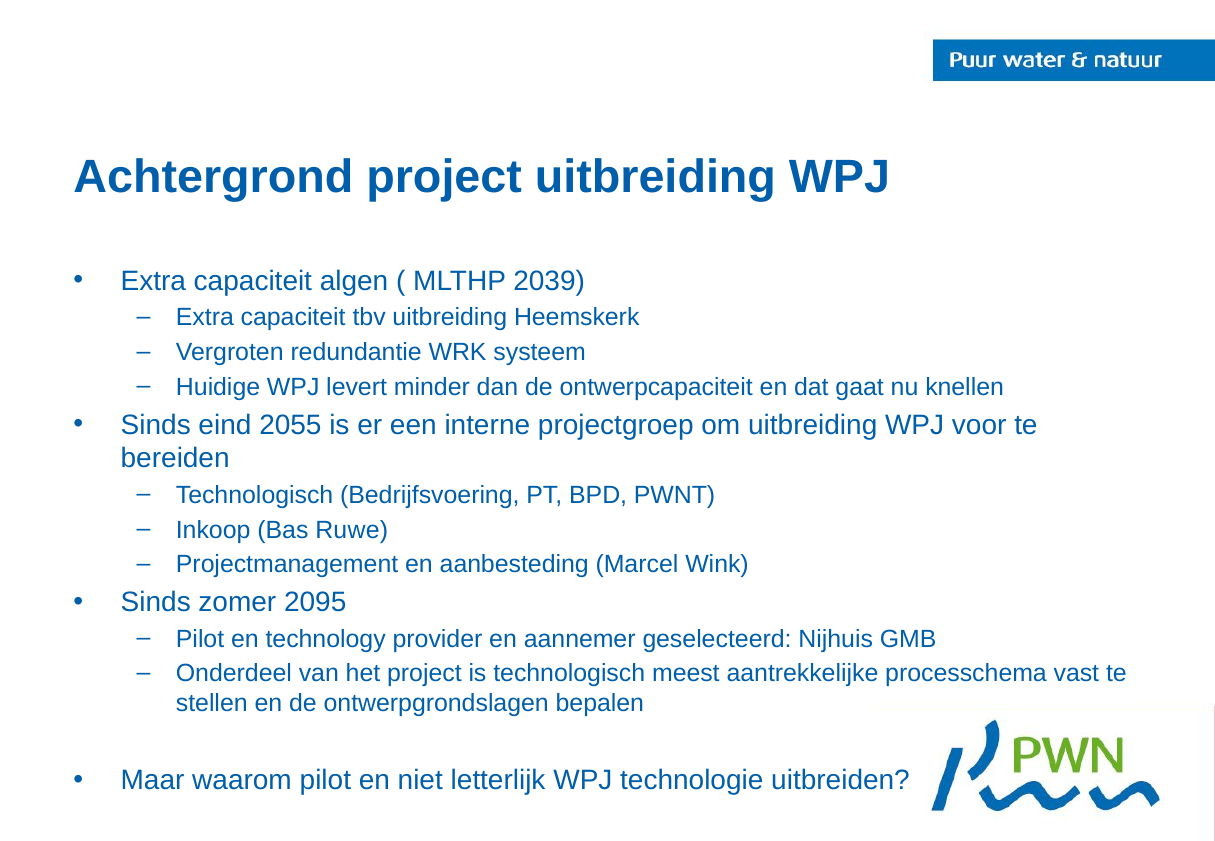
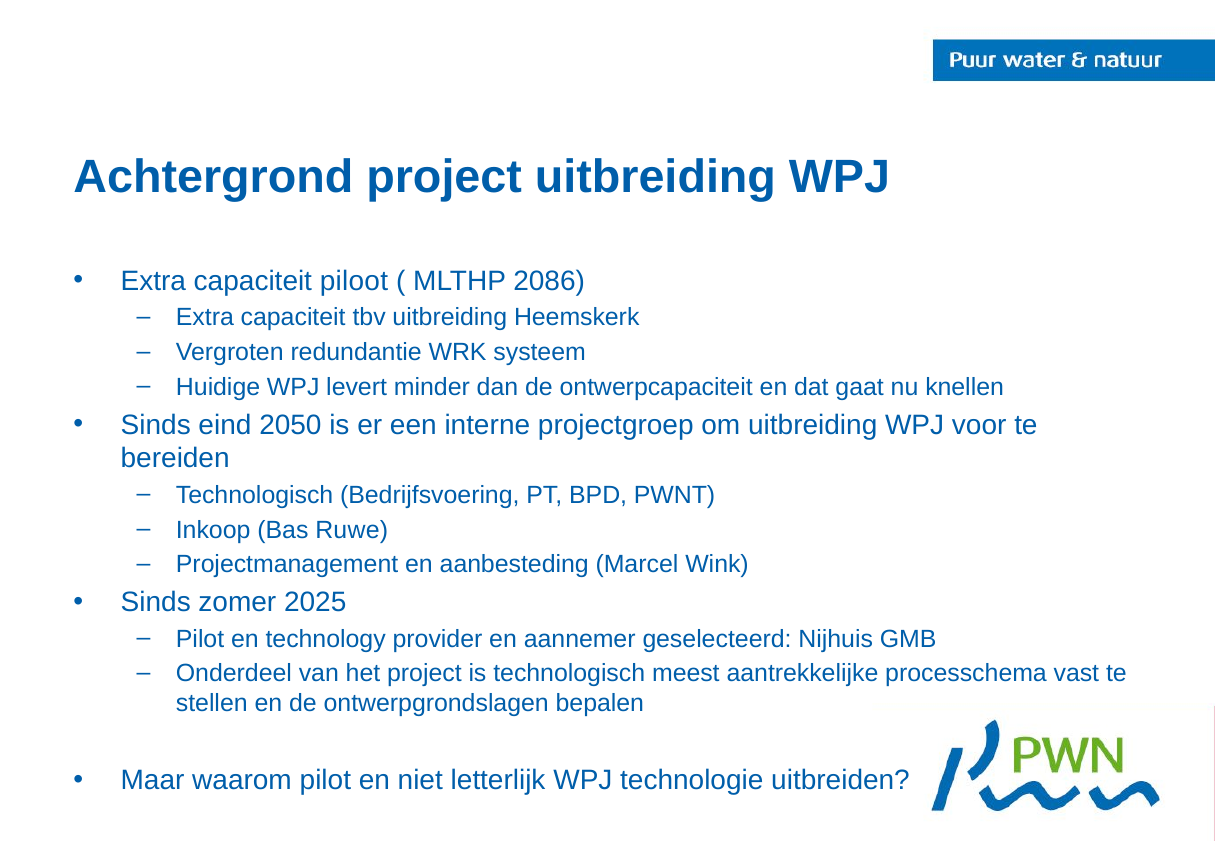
algen: algen -> piloot
2039: 2039 -> 2086
2055: 2055 -> 2050
2095: 2095 -> 2025
